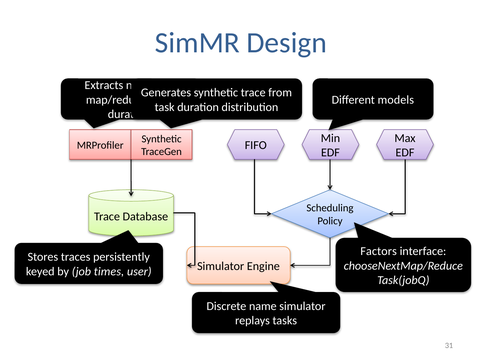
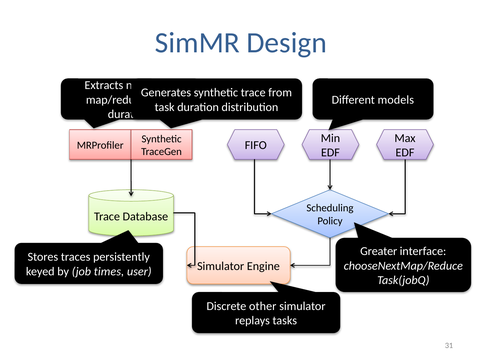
Factors: Factors -> Greater
name: name -> other
